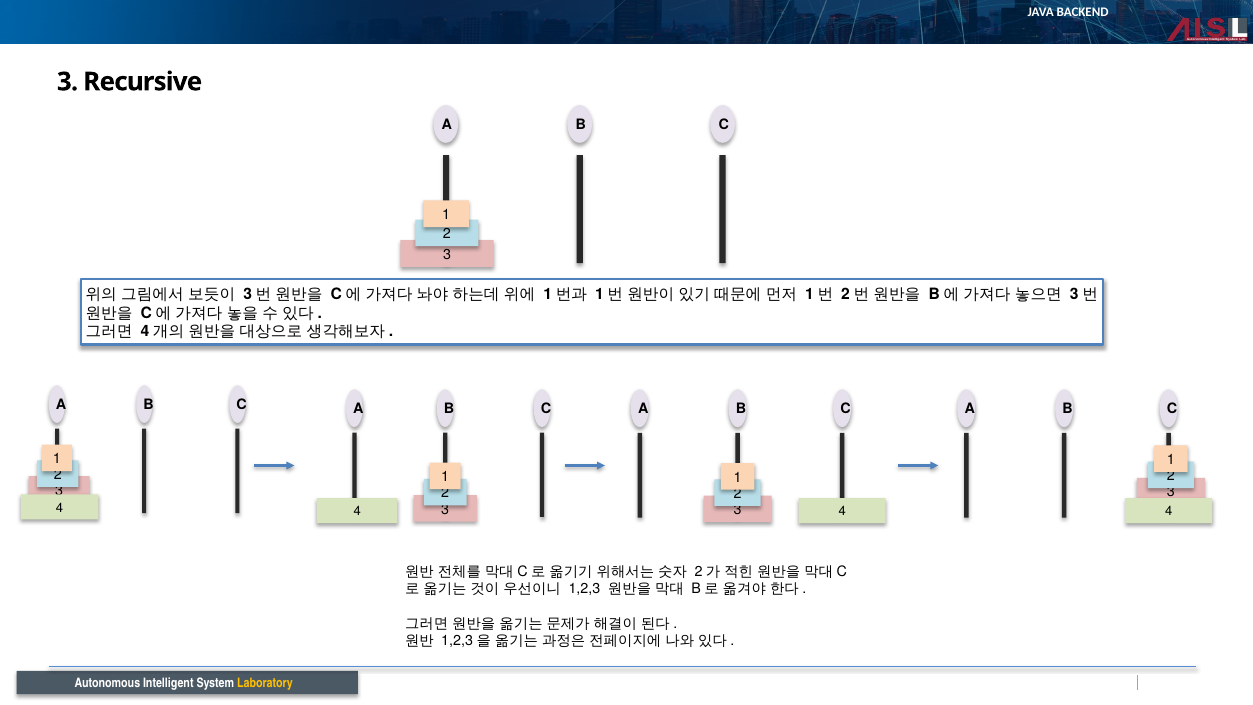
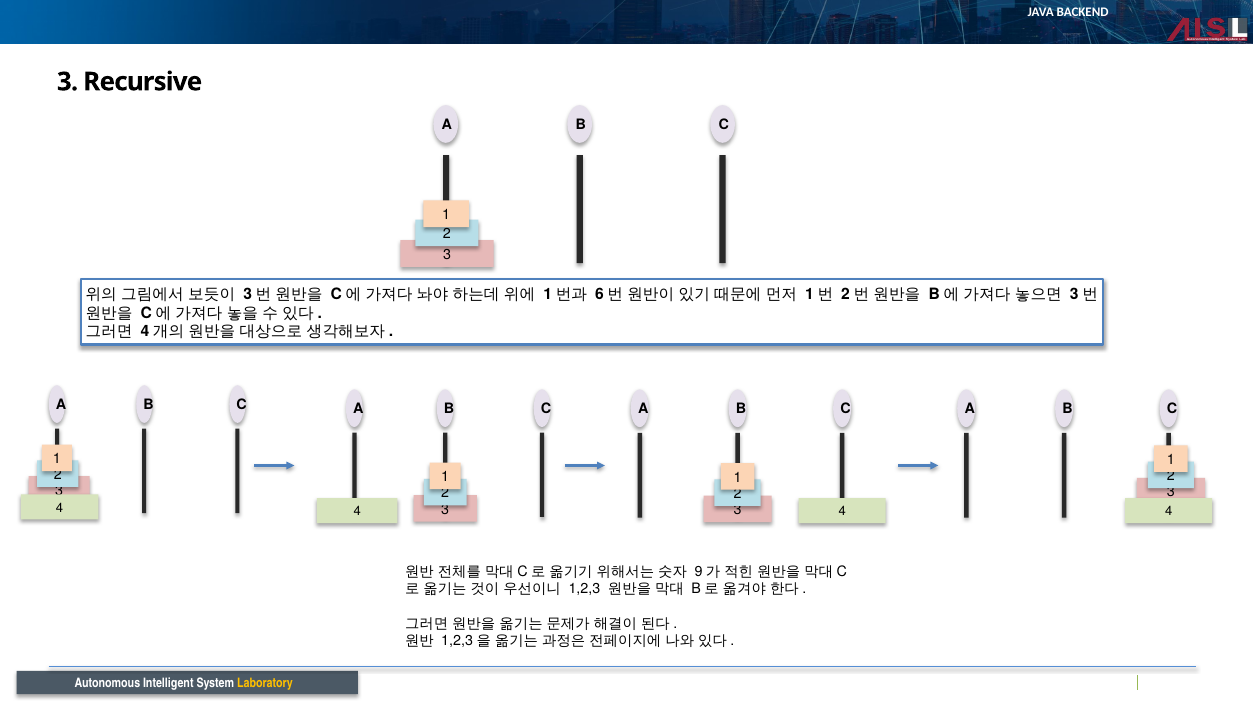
1 at (599, 294): 1 -> 6
2 at (699, 572): 2 -> 9
